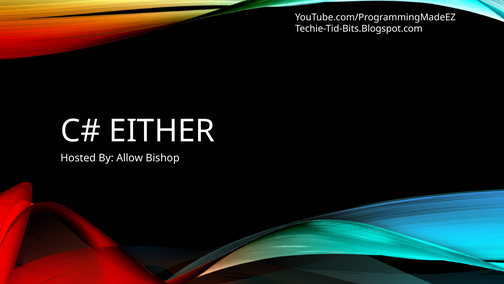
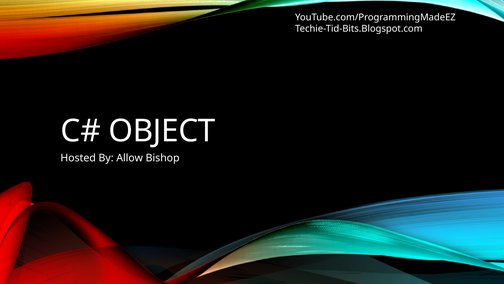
EITHER: EITHER -> OBJECT
